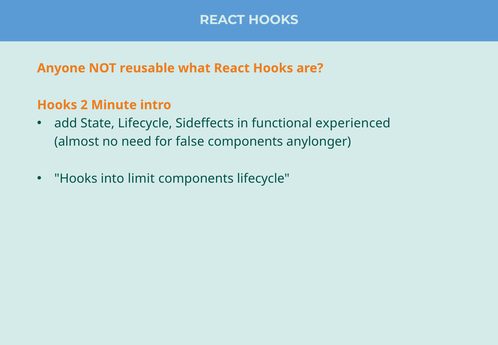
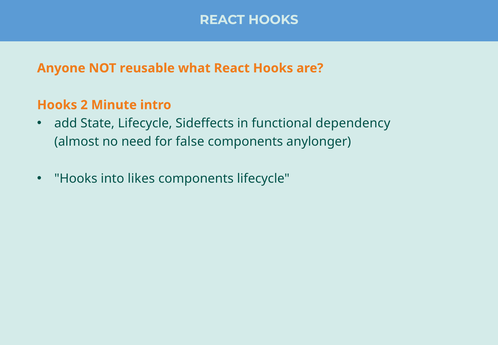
experienced: experienced -> dependency
limit: limit -> likes
